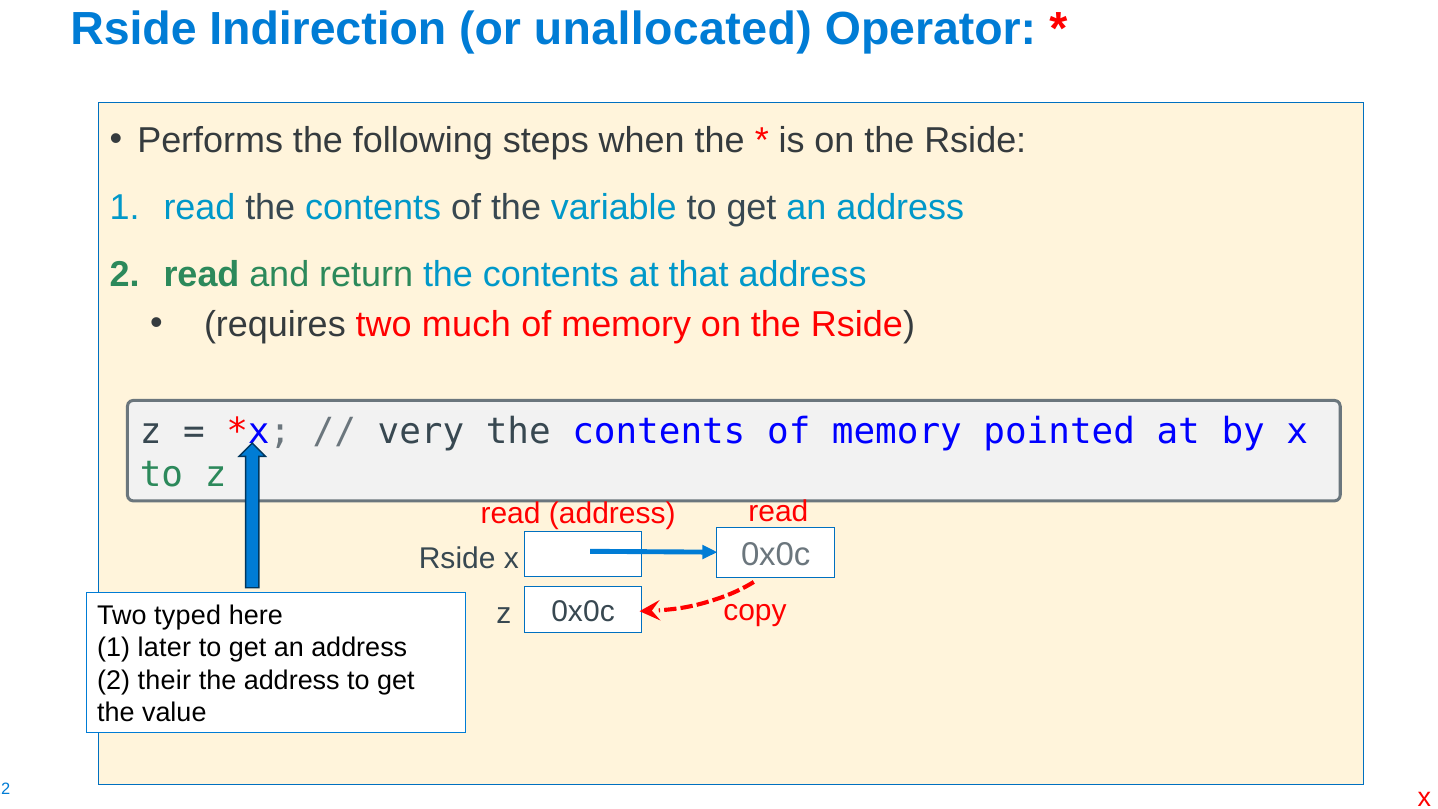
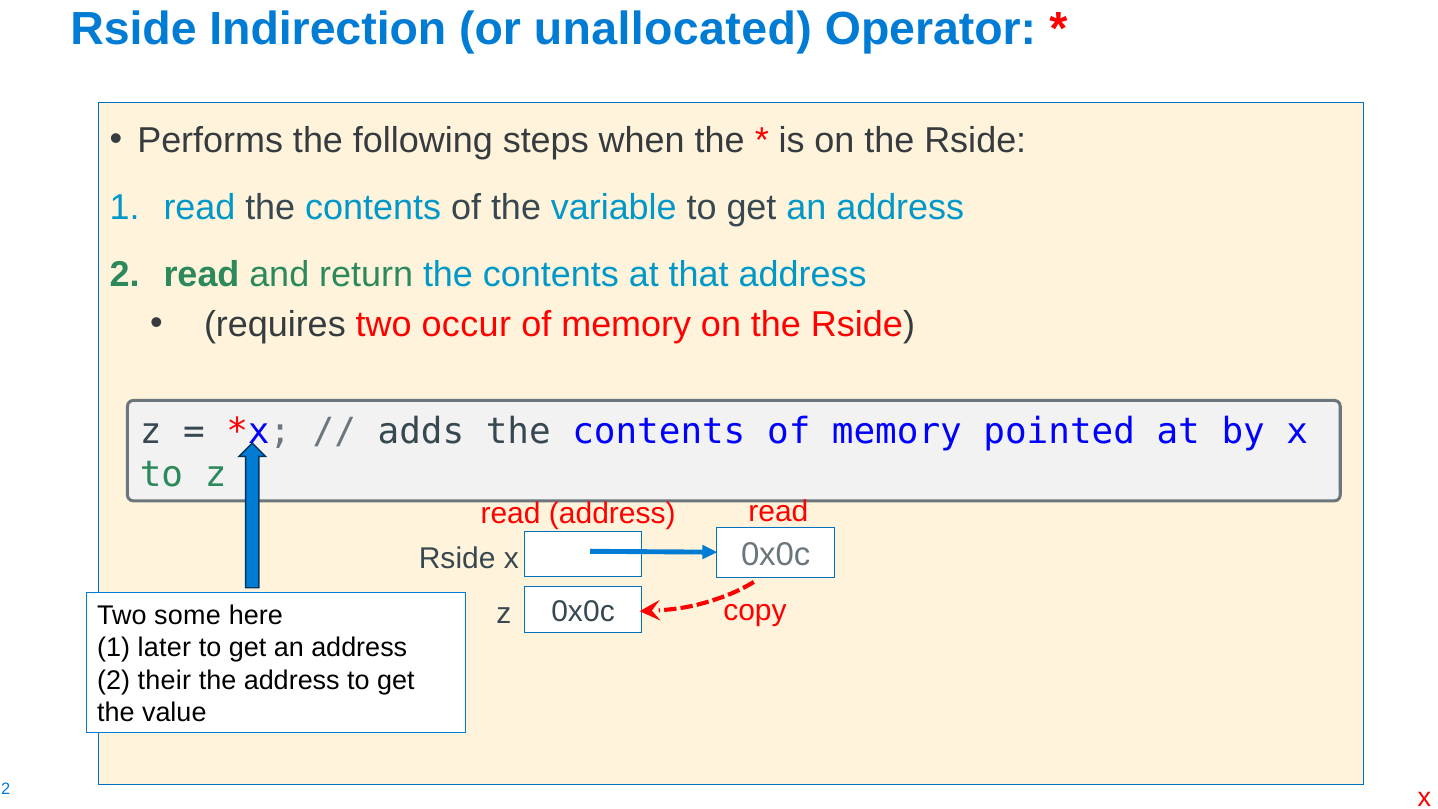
much: much -> occur
very: very -> adds
typed: typed -> some
